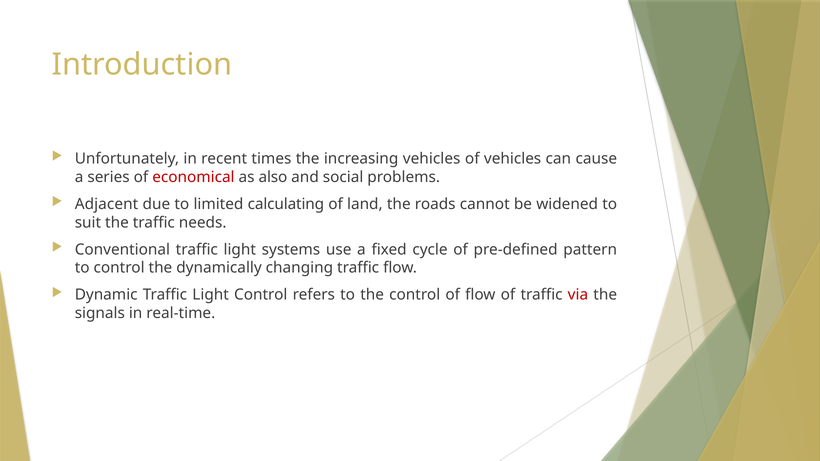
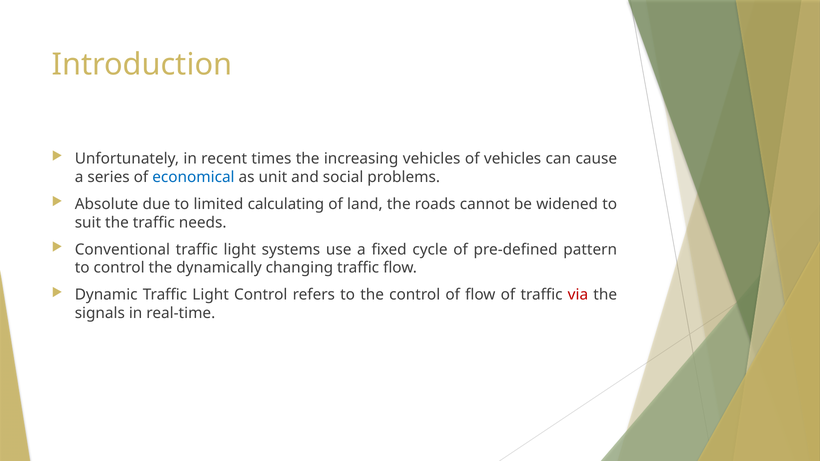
economical colour: red -> blue
also: also -> unit
Adjacent: Adjacent -> Absolute
